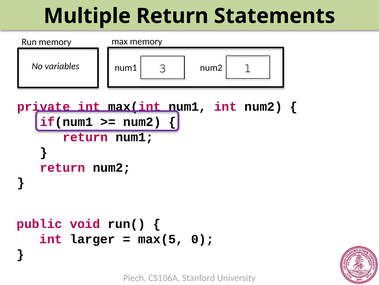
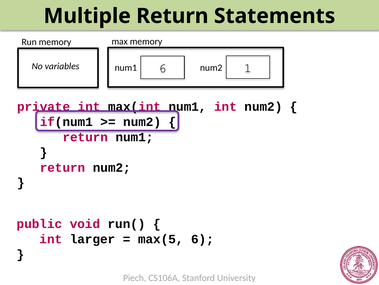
num1 3: 3 -> 6
max(5 0: 0 -> 6
